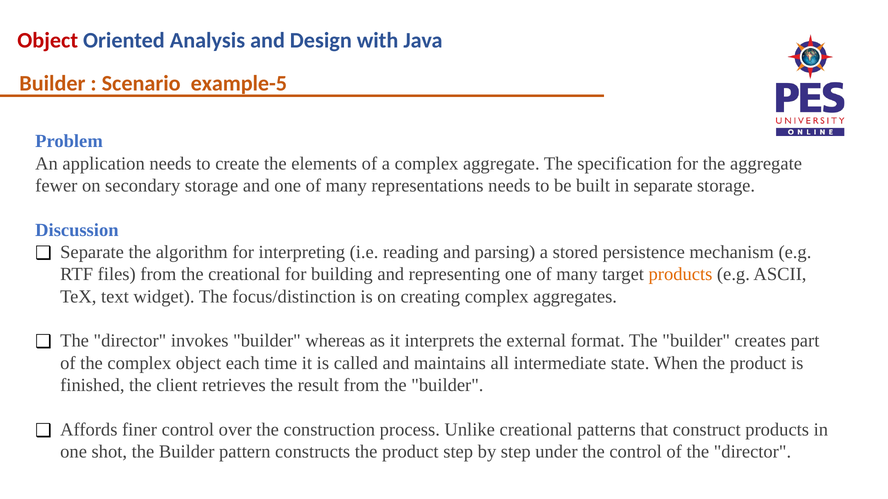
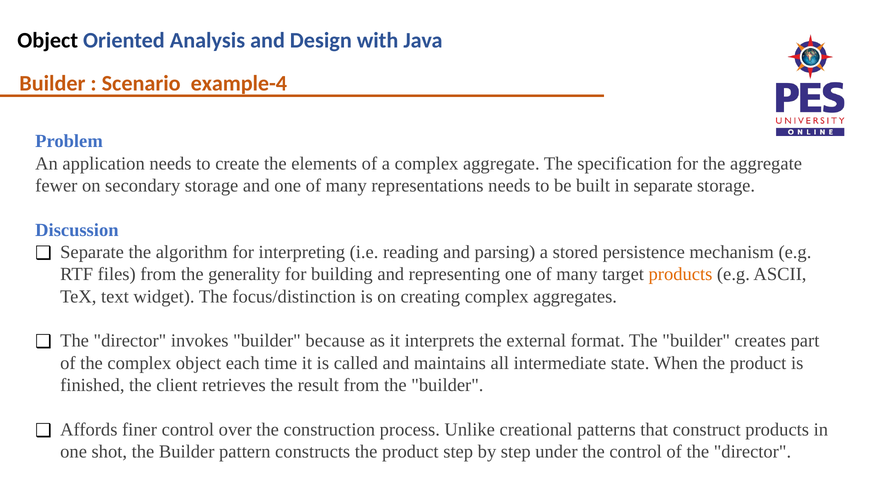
Object at (48, 40) colour: red -> black
example-5: example-5 -> example-4
the creational: creational -> generality
whereas: whereas -> because
